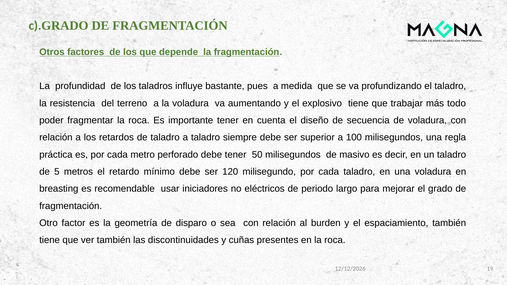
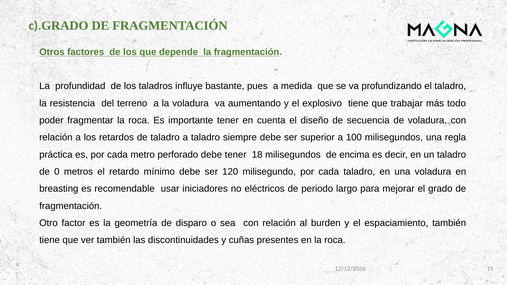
50: 50 -> 18
masivo: masivo -> encima
5: 5 -> 0
